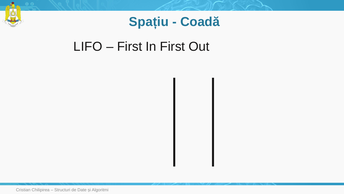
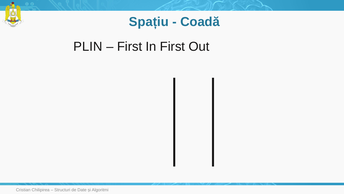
LIFO: LIFO -> PLIN
